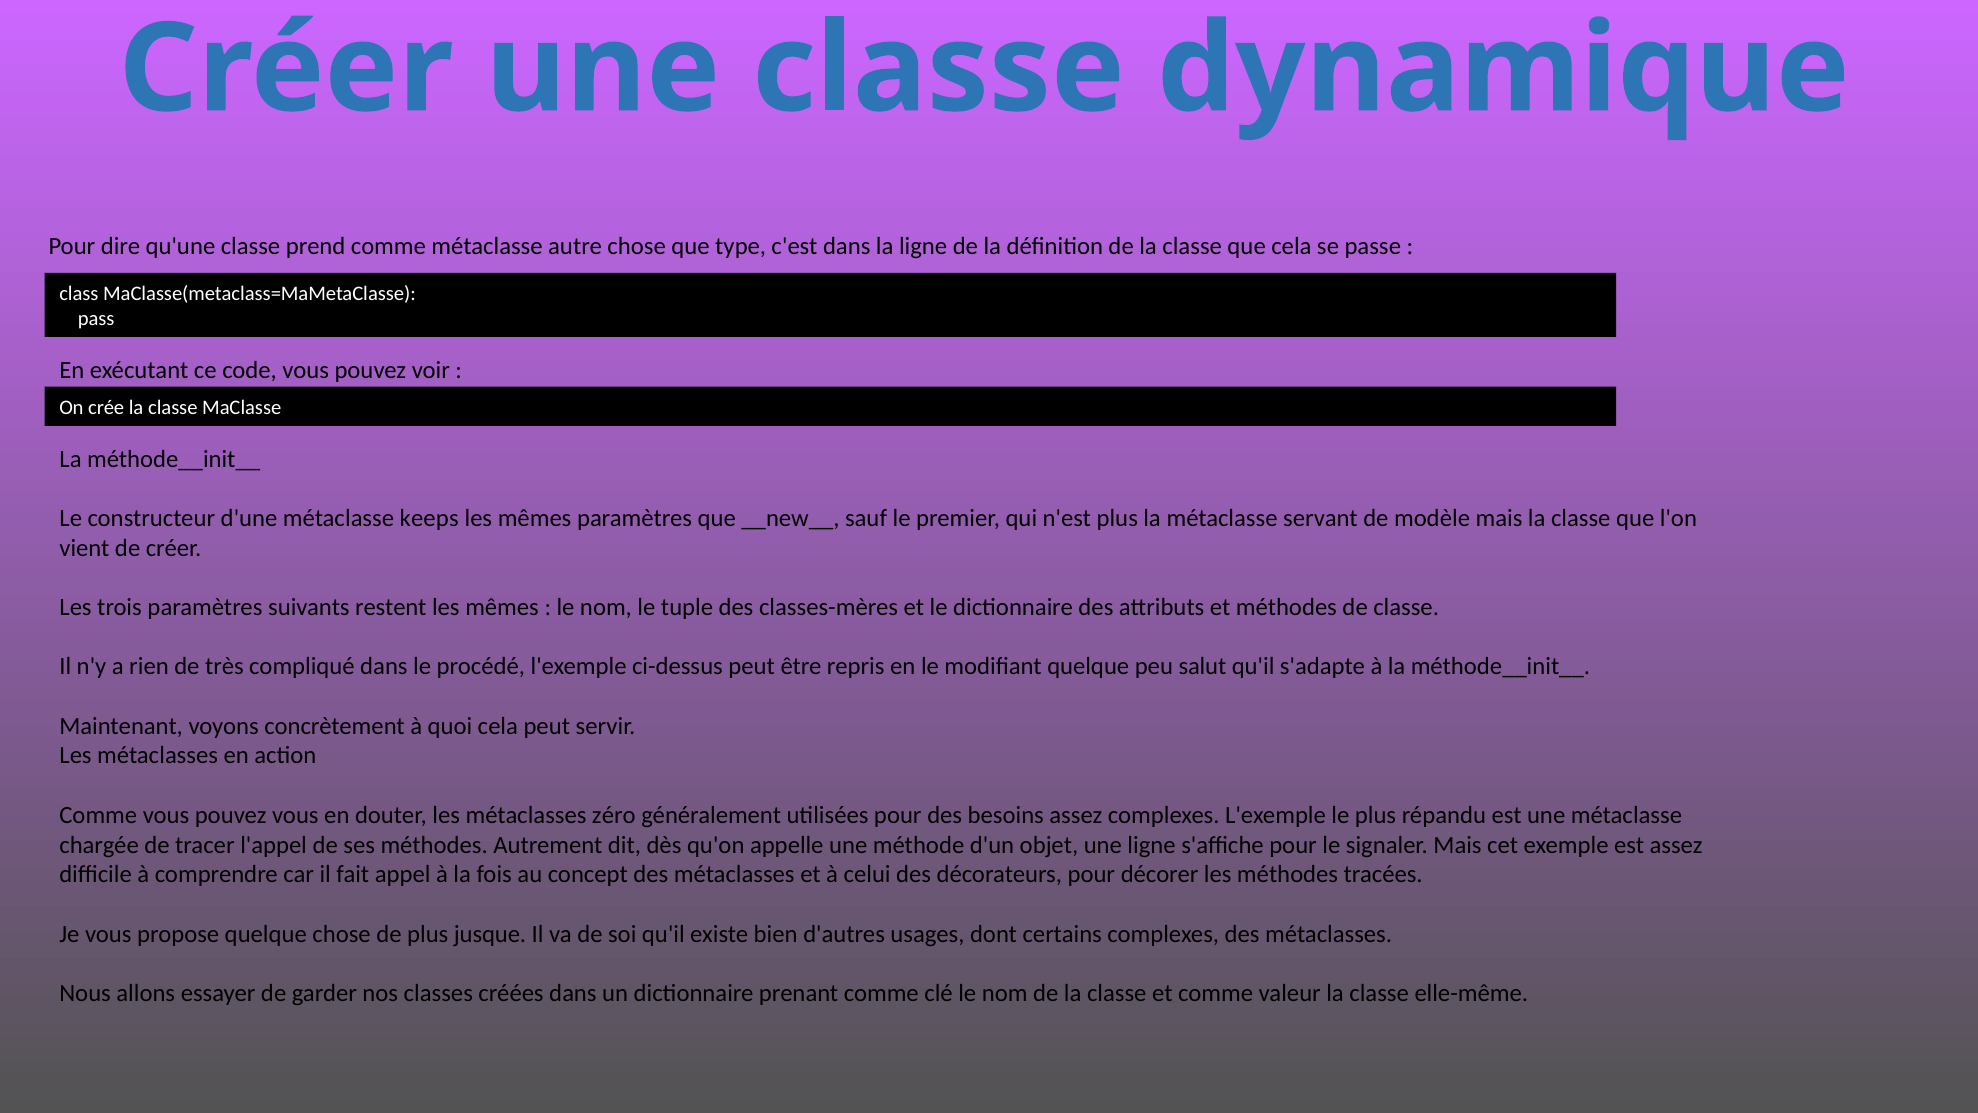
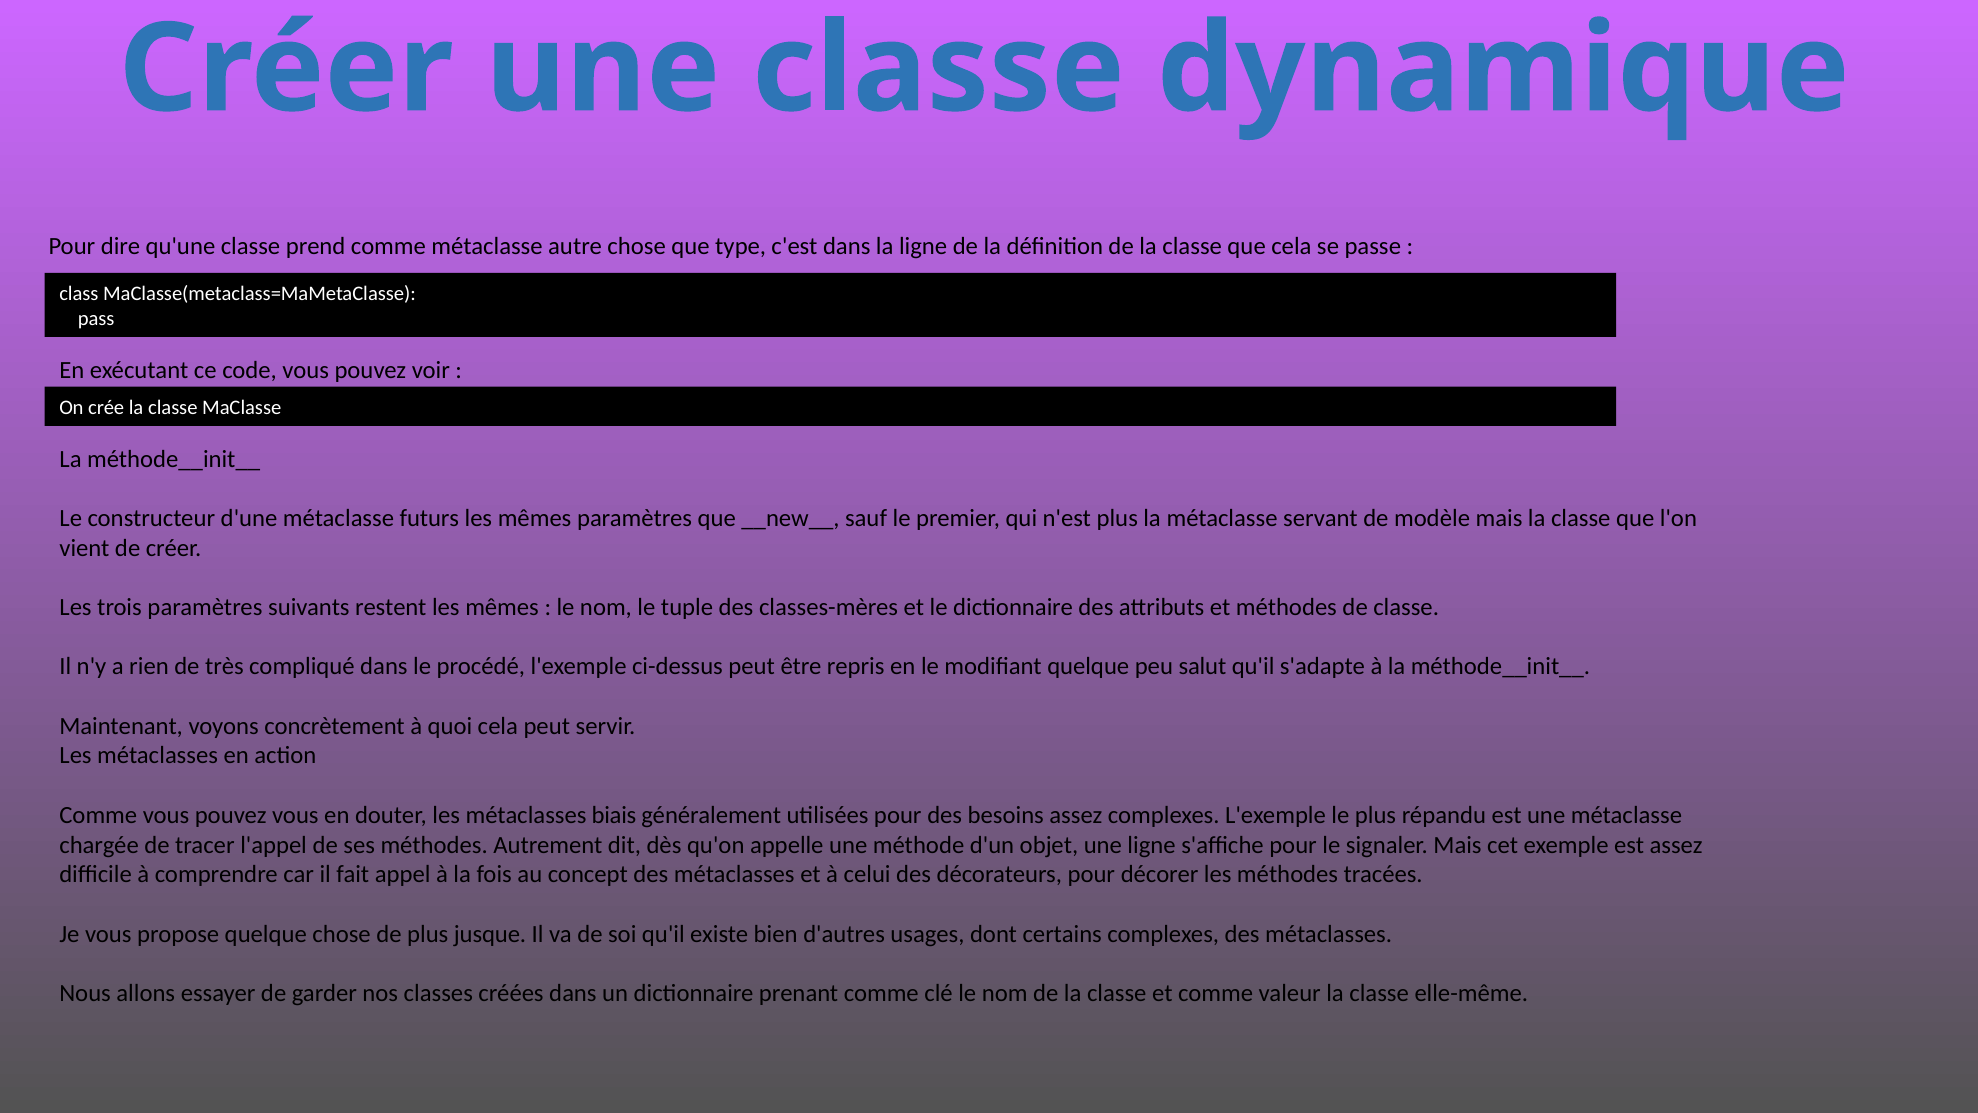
keeps: keeps -> futurs
zéro: zéro -> biais
